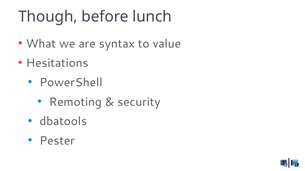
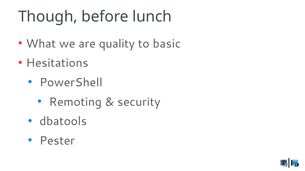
syntax: syntax -> quality
value: value -> basic
